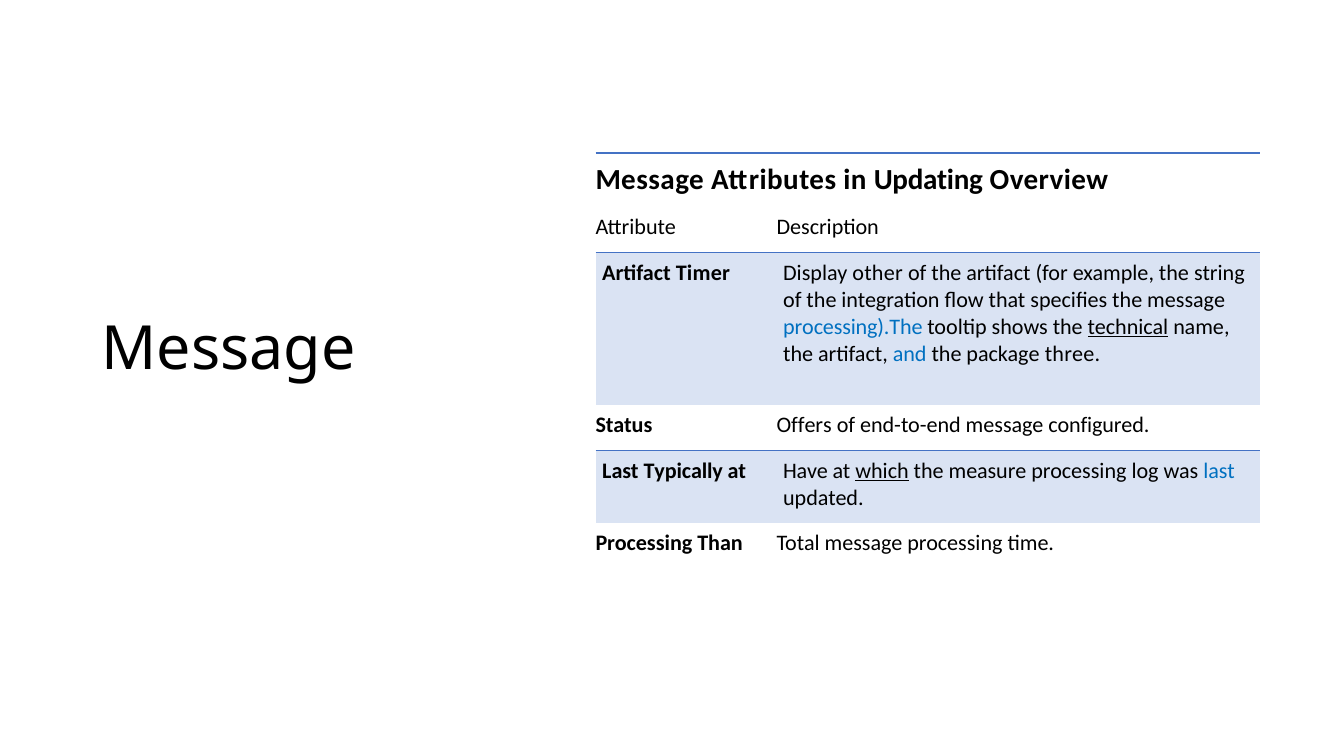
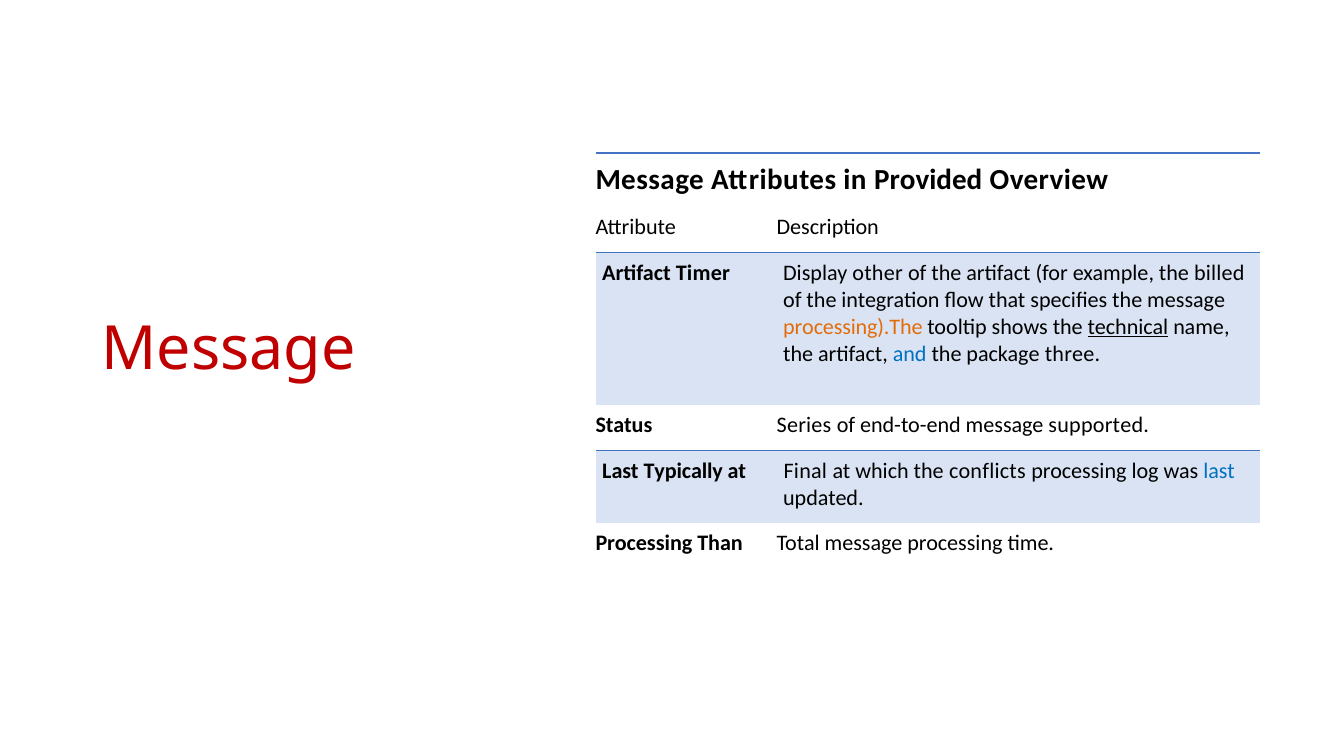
Updating: Updating -> Provided
string: string -> billed
processing).The colour: blue -> orange
Message at (228, 350) colour: black -> red
Offers: Offers -> Series
configured: configured -> supported
Have: Have -> Final
which underline: present -> none
measure: measure -> conflicts
